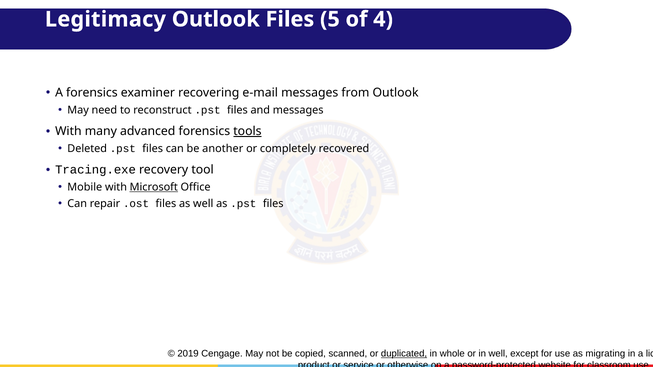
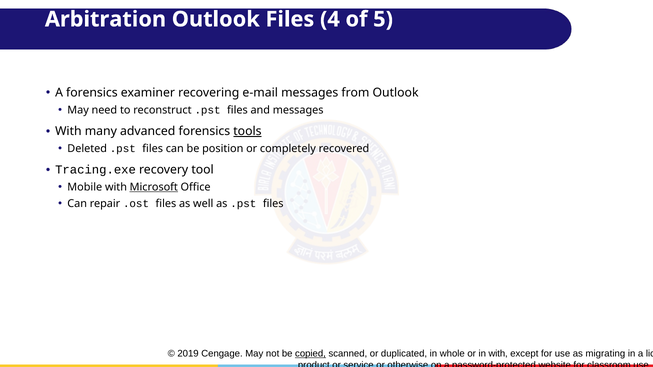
Legitimacy: Legitimacy -> Arbitration
5: 5 -> 4
4: 4 -> 5
another: another -> position
copied underline: none -> present
duplicated underline: present -> none
in well: well -> with
